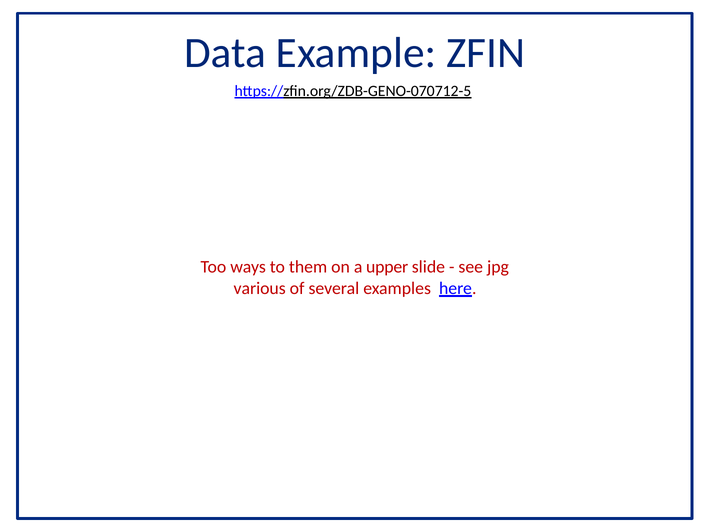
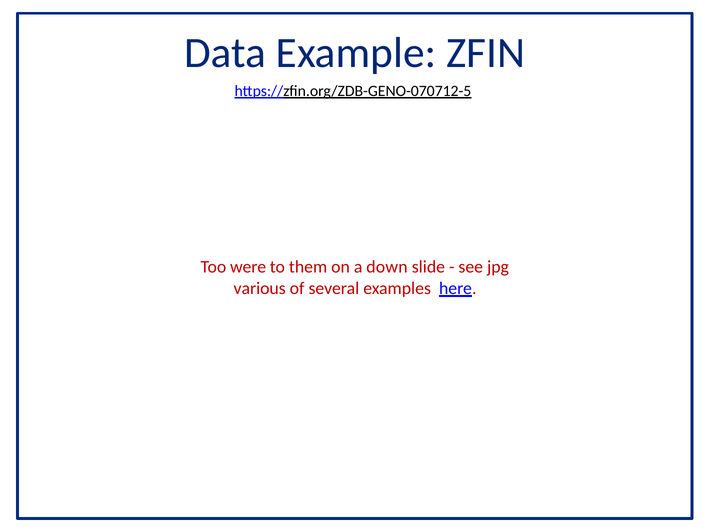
ways: ways -> were
upper: upper -> down
